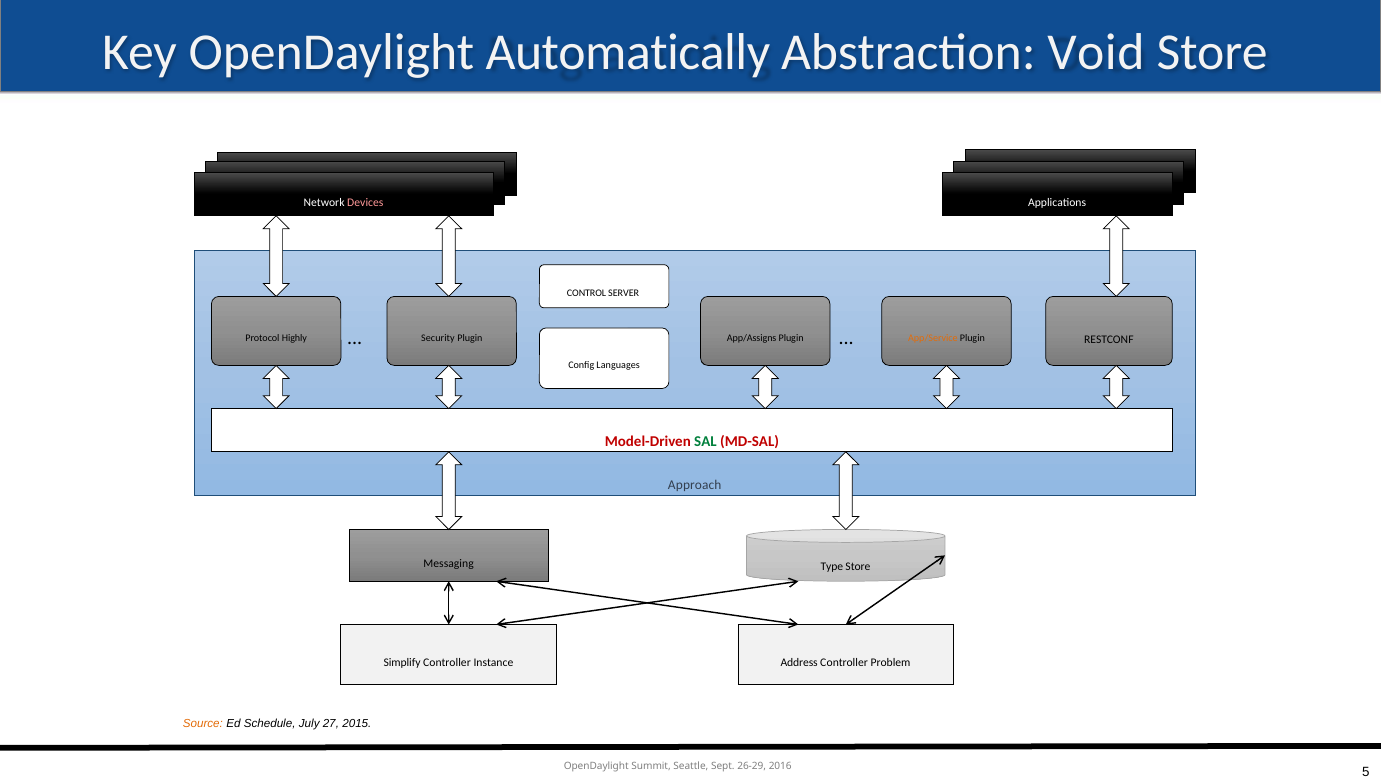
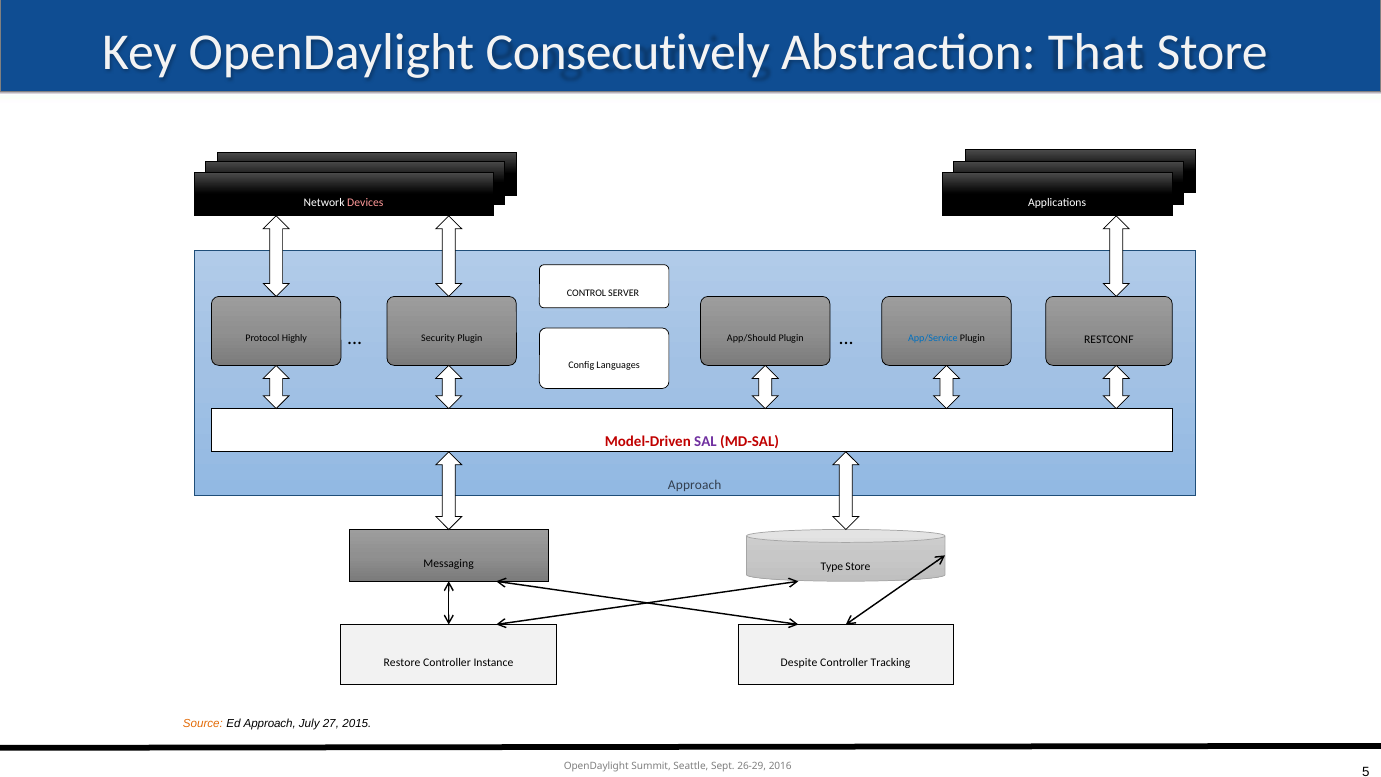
Automatically: Automatically -> Consecutively
Void: Void -> That
App/Assigns: App/Assigns -> App/Should
App/Service colour: orange -> blue
SAL colour: green -> purple
Simplify: Simplify -> Restore
Address: Address -> Despite
Problem: Problem -> Tracking
Ed Schedule: Schedule -> Approach
